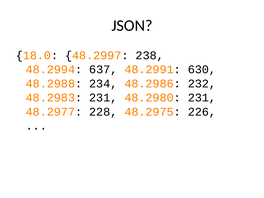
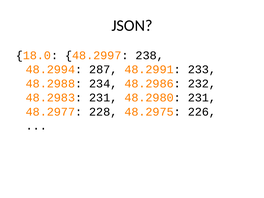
637: 637 -> 287
630: 630 -> 233
